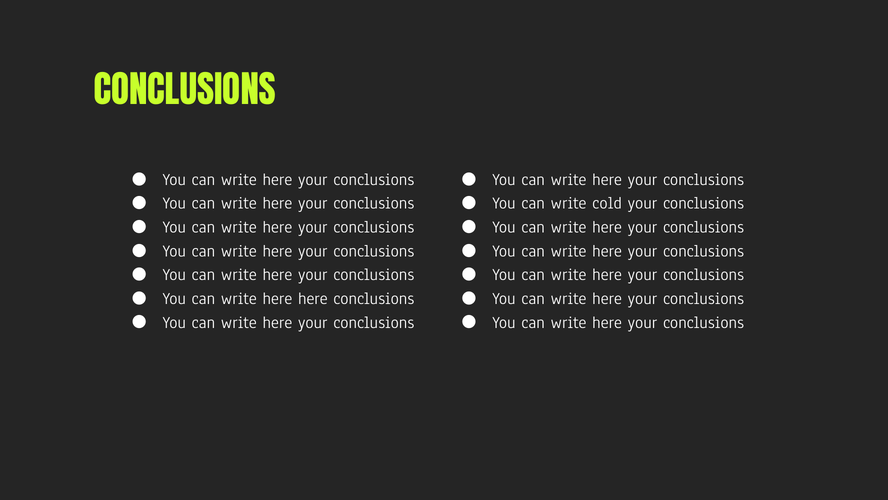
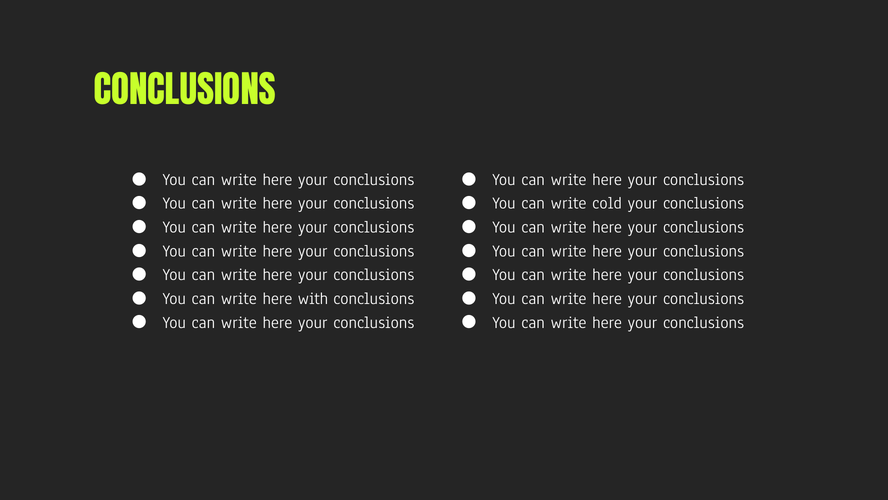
here here: here -> with
